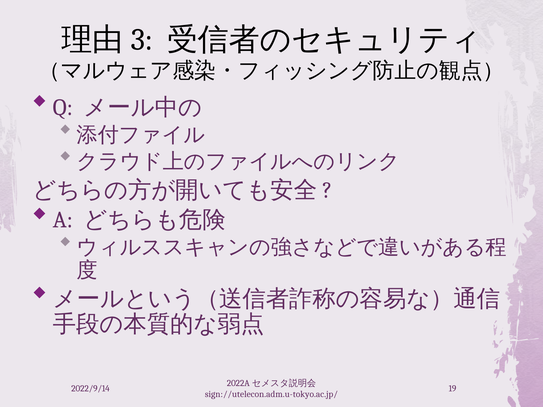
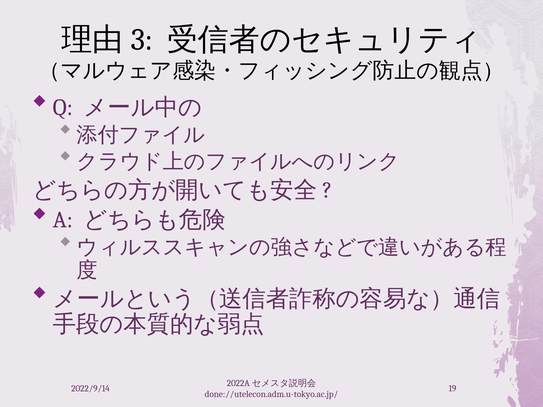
sign://utelecon.adm.u-tokyo.ac.jp/: sign://utelecon.adm.u-tokyo.ac.jp/ -> done://utelecon.adm.u-tokyo.ac.jp/
